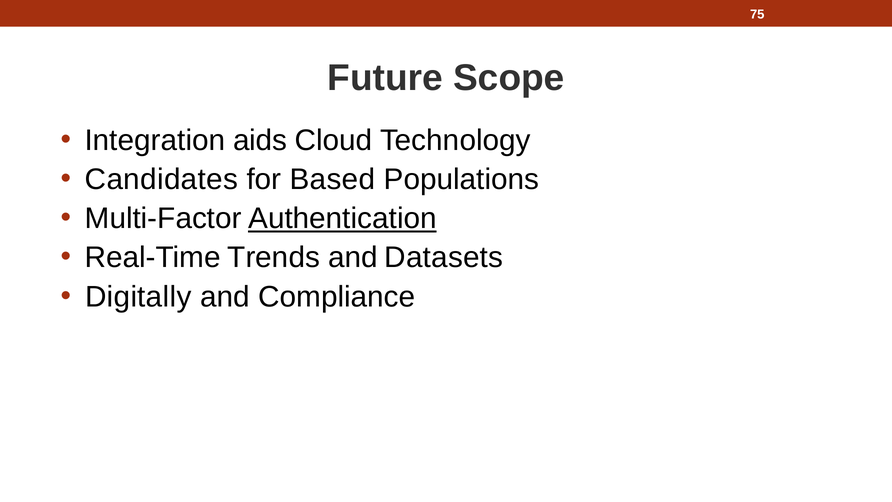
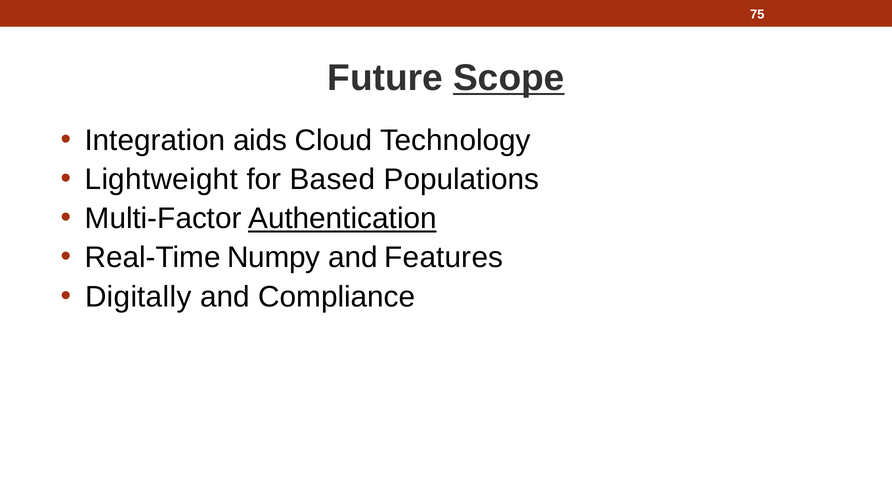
Scope underline: none -> present
Candidates: Candidates -> Lightweight
Trends: Trends -> Numpy
Datasets: Datasets -> Features
